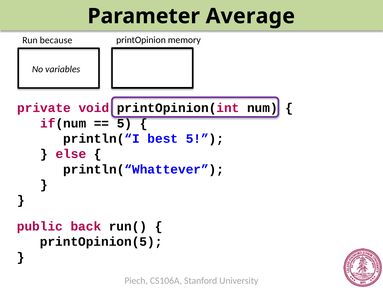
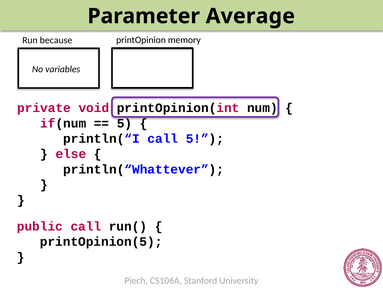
println(“I best: best -> call
public back: back -> call
